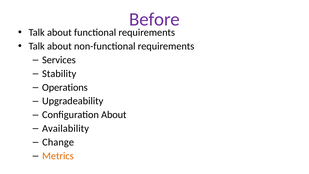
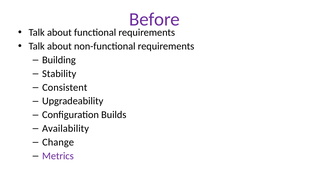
Services: Services -> Building
Operations: Operations -> Consistent
Configuration About: About -> Builds
Metrics colour: orange -> purple
